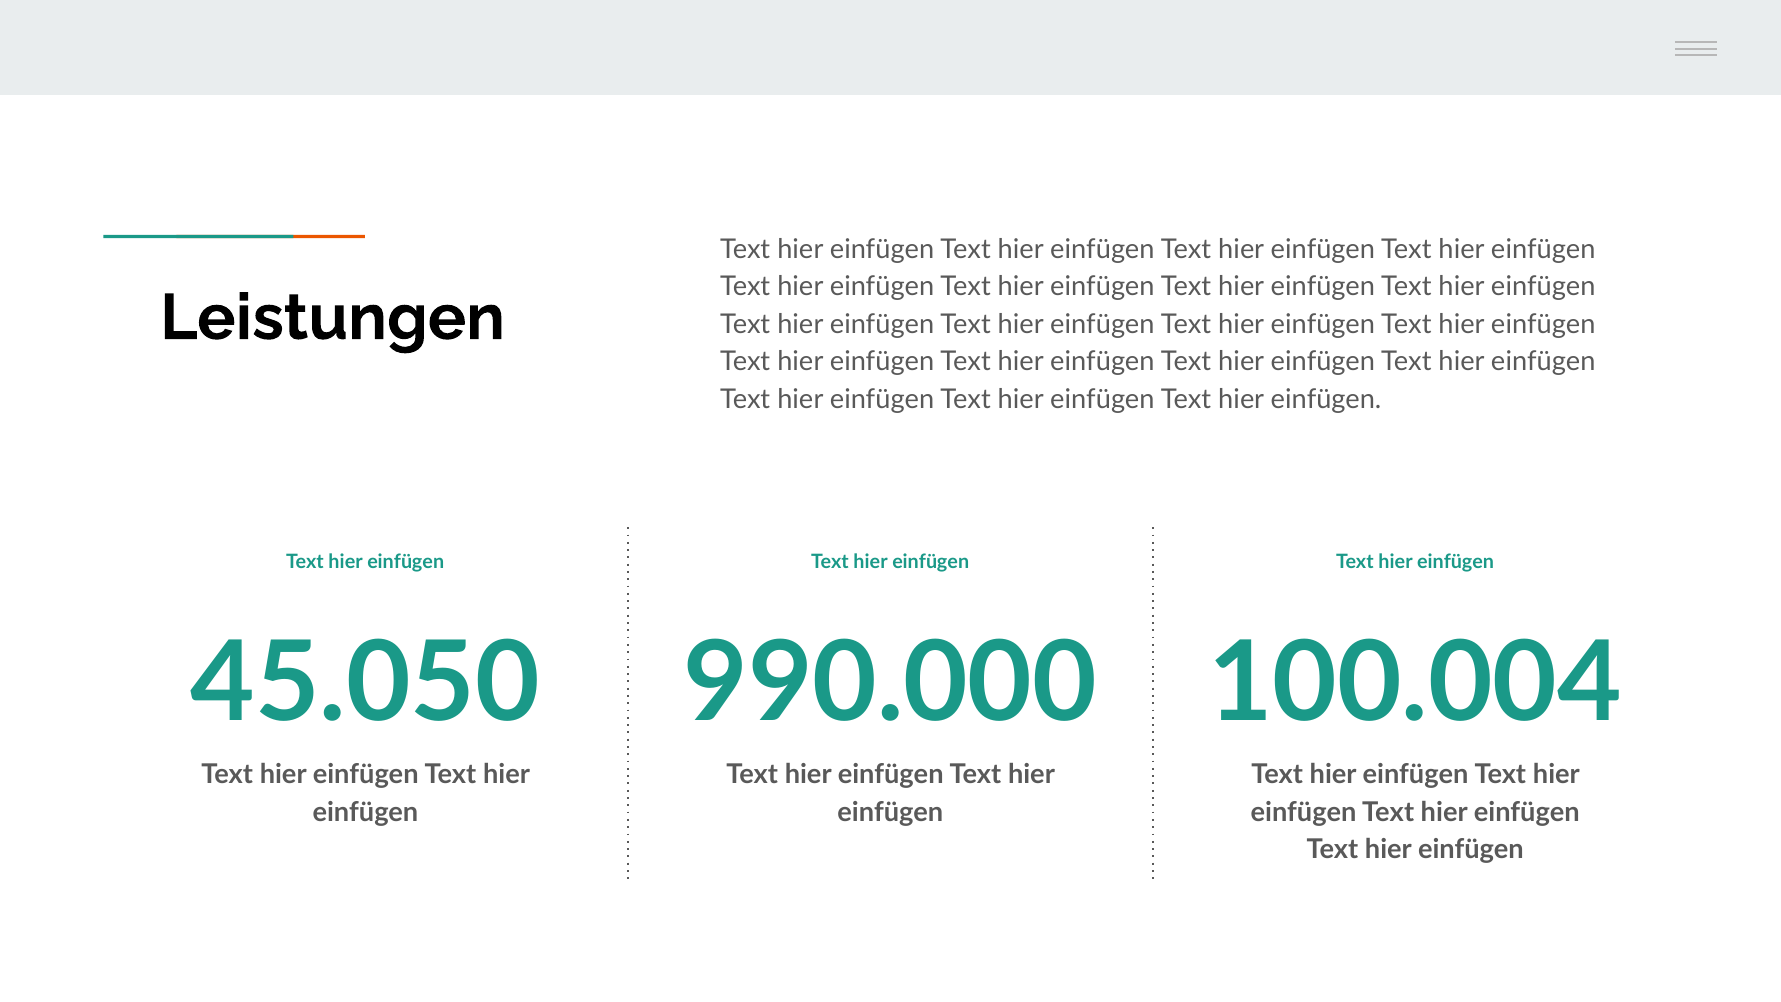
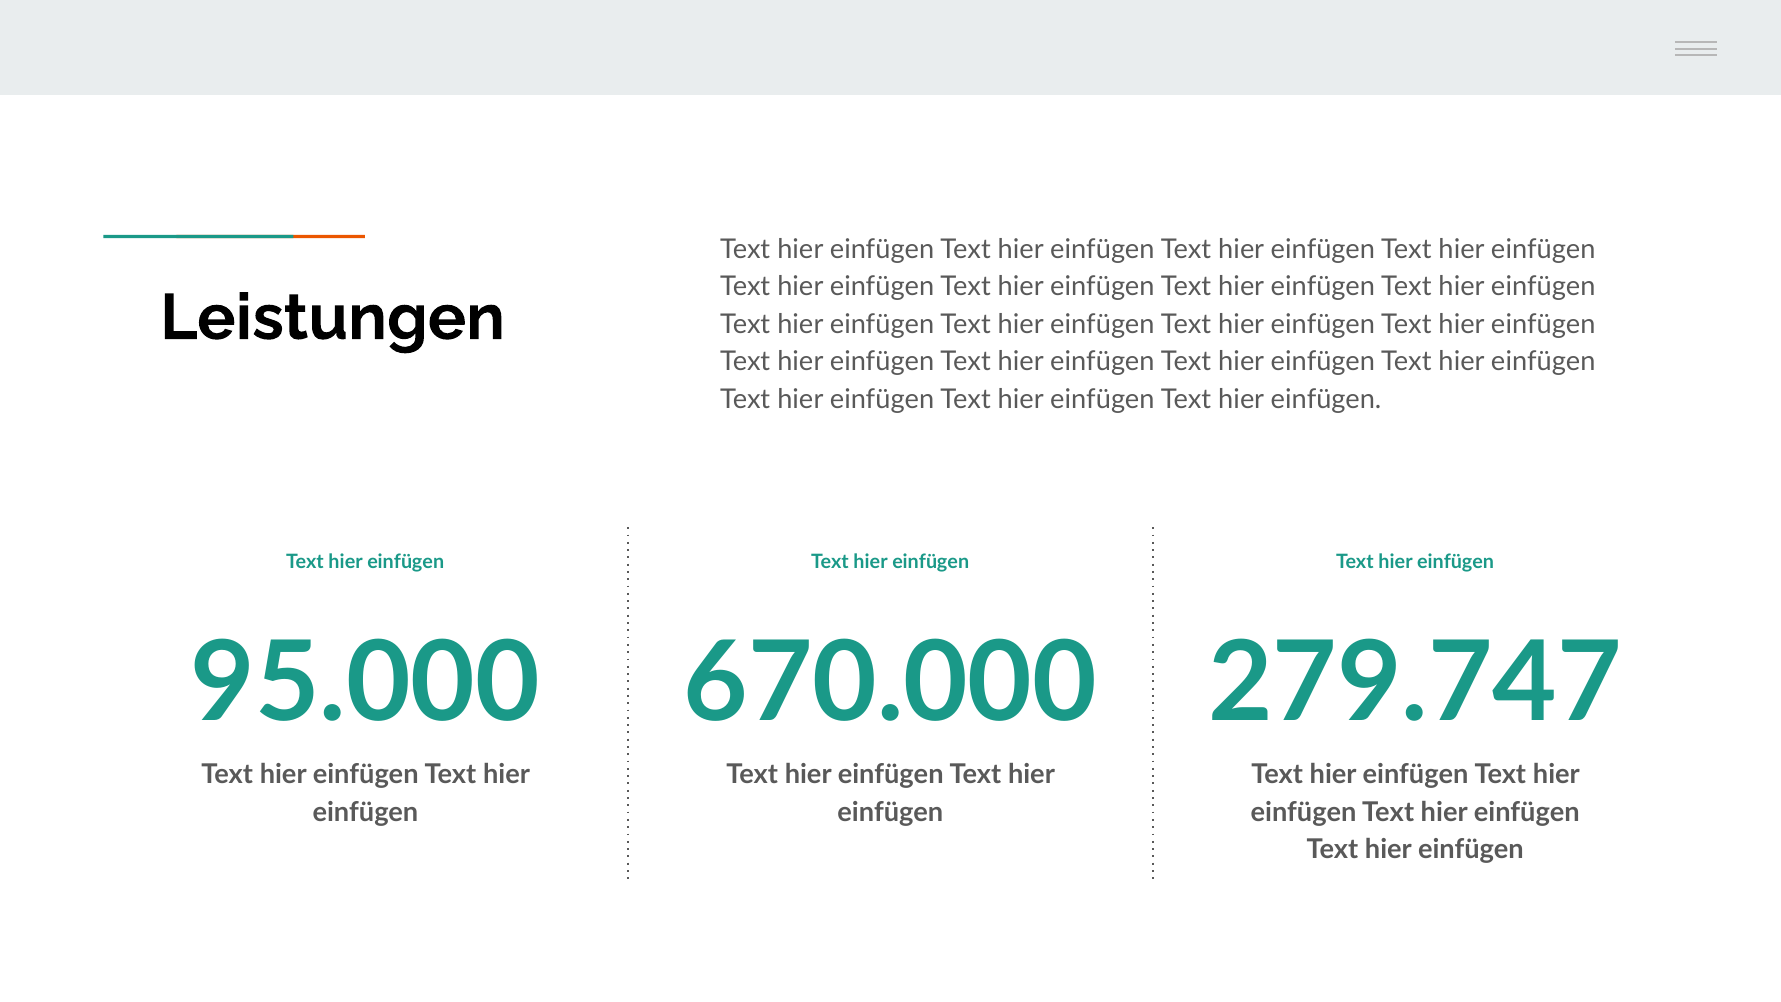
45.050: 45.050 -> 95.000
990.000: 990.000 -> 670.000
100.004: 100.004 -> 279.747
